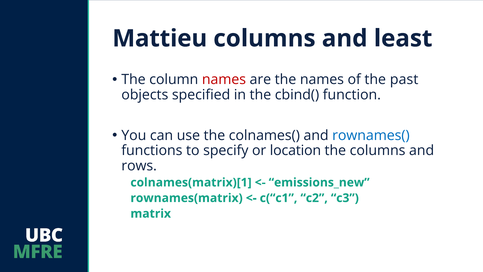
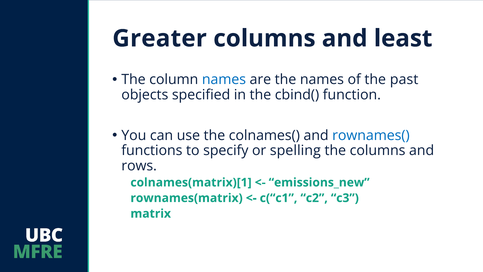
Mattieu: Mattieu -> Greater
names at (224, 79) colour: red -> blue
location: location -> spelling
